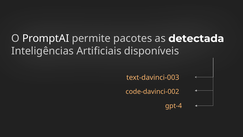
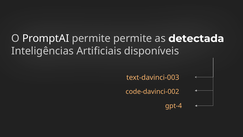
permite pacotes: pacotes -> permite
